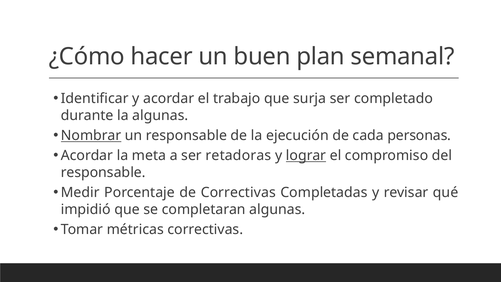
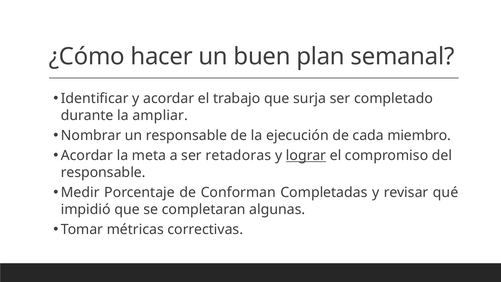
la algunas: algunas -> ampliar
Nombrar underline: present -> none
personas: personas -> miembro
de Correctivas: Correctivas -> Conforman
